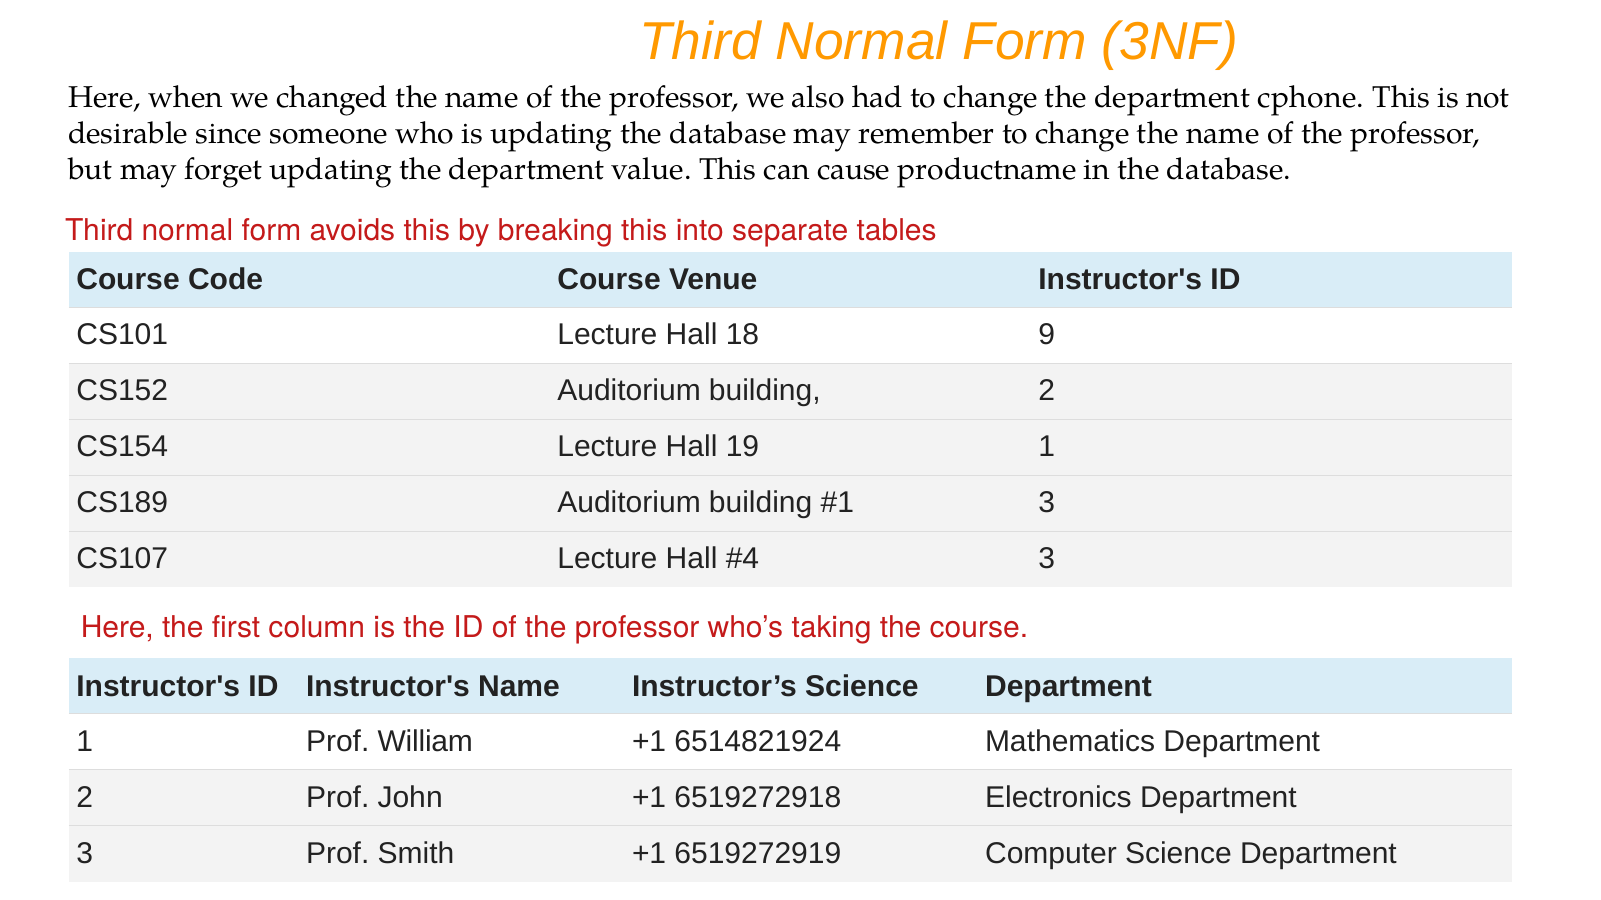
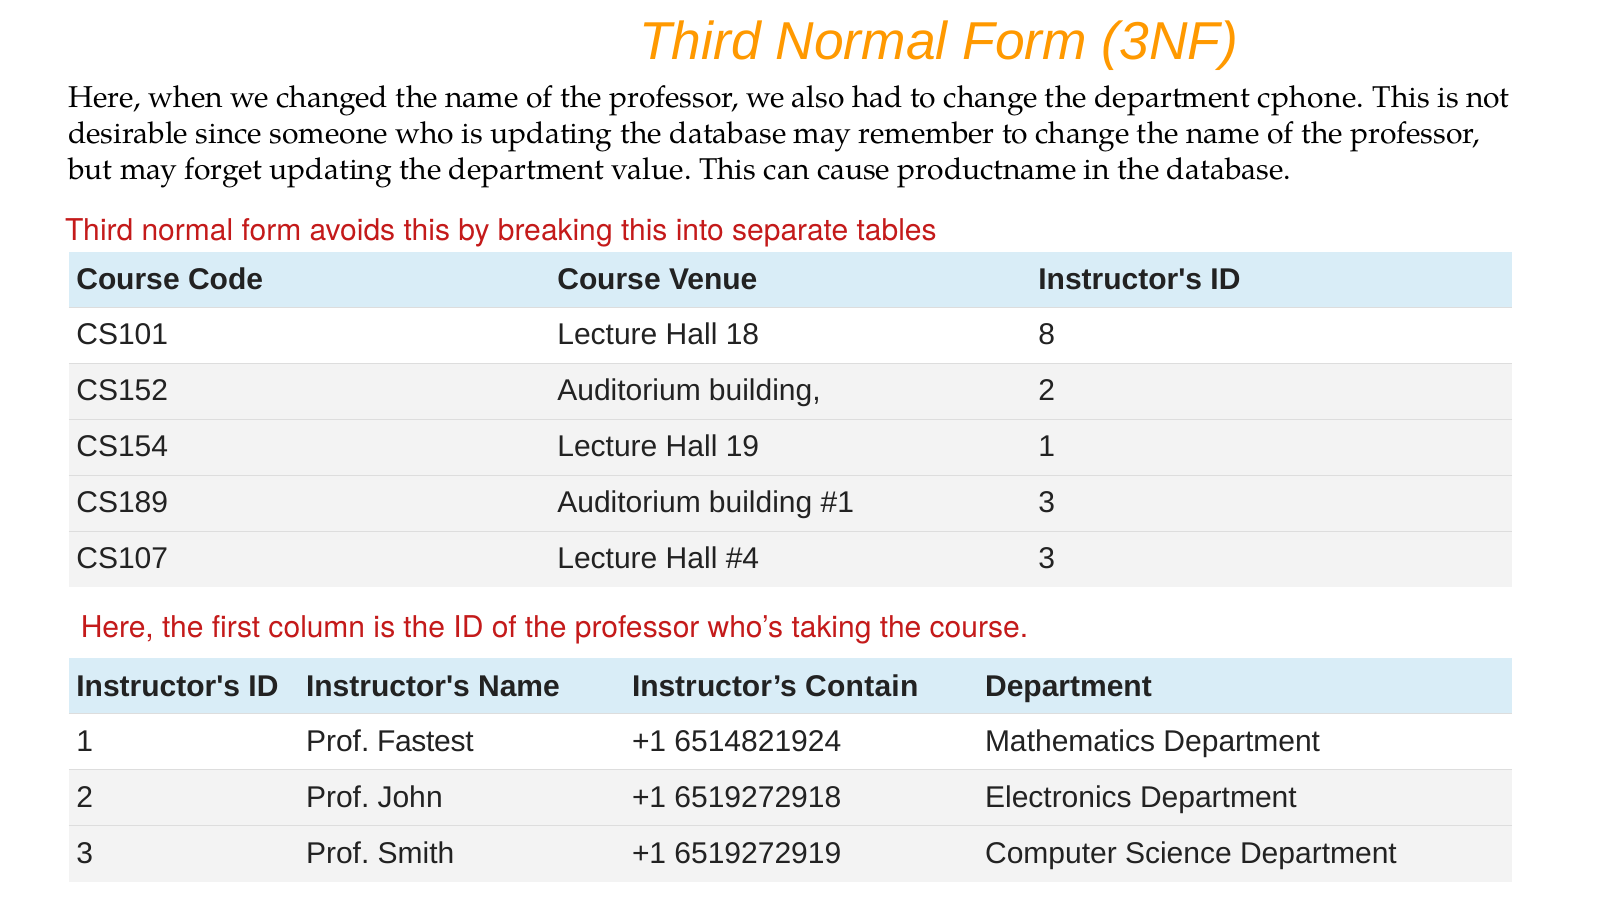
9: 9 -> 8
Instructor’s Science: Science -> Contain
William: William -> Fastest
